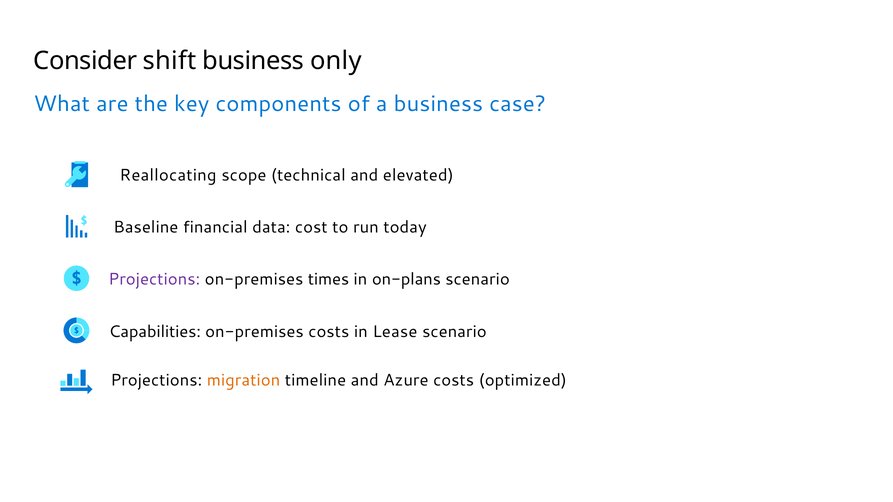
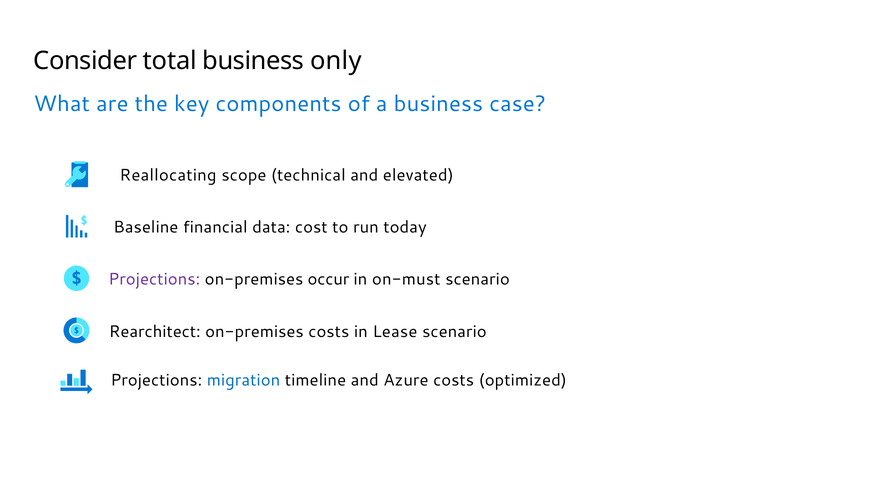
shift: shift -> total
times: times -> occur
on-plans: on-plans -> on-must
Capabilities: Capabilities -> Rearchitect
migration colour: orange -> blue
